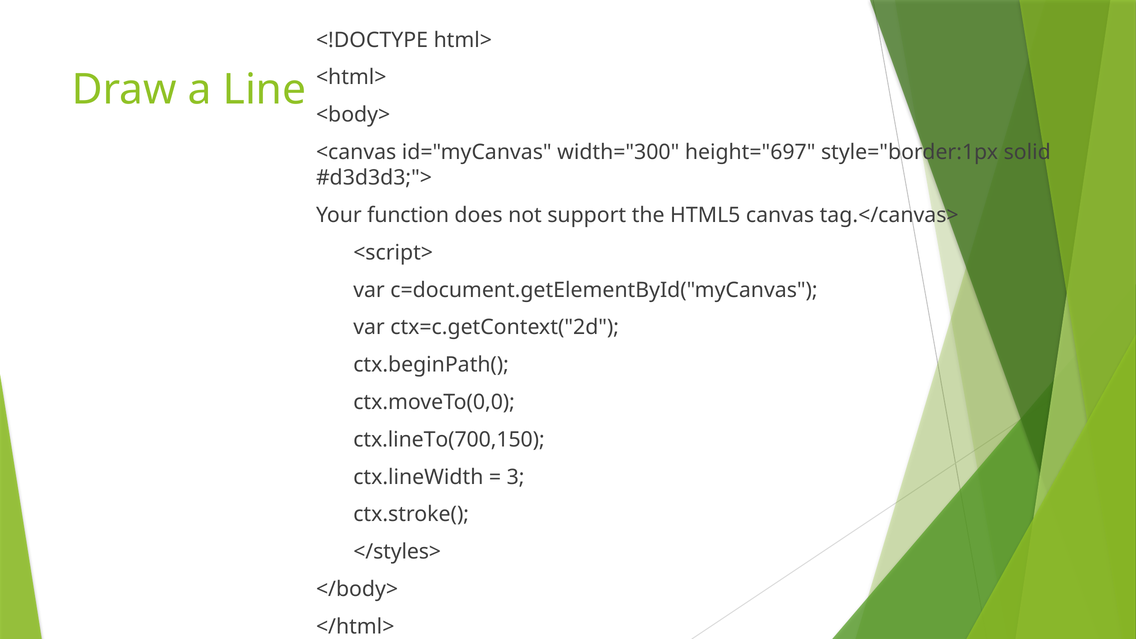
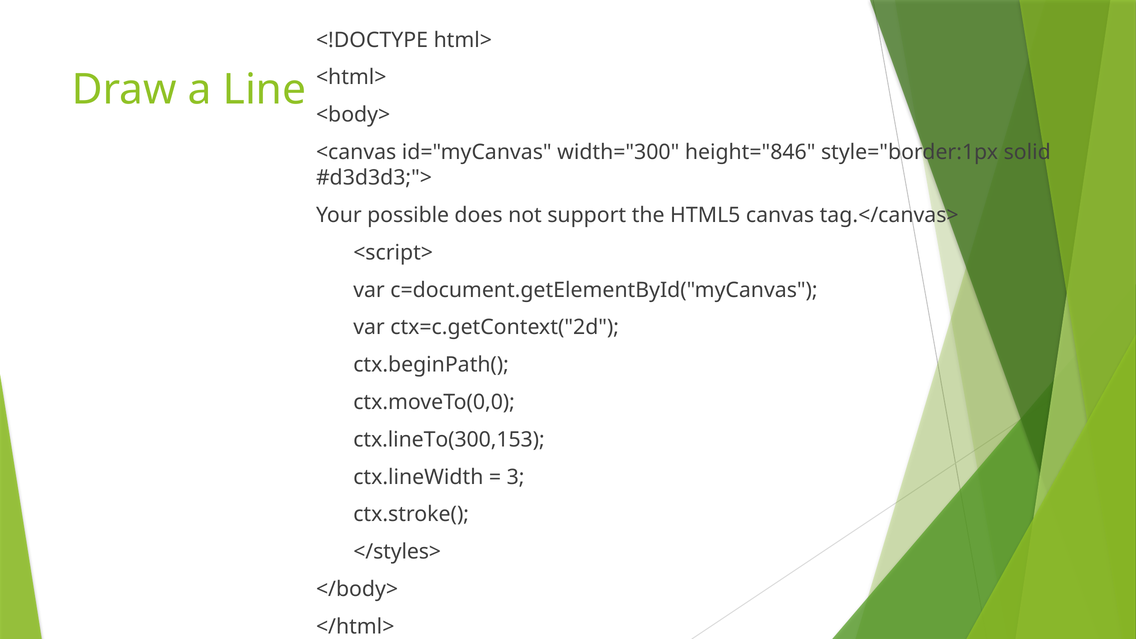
height="697: height="697 -> height="846
function: function -> possible
ctx.lineTo(700,150: ctx.lineTo(700,150 -> ctx.lineTo(300,153
